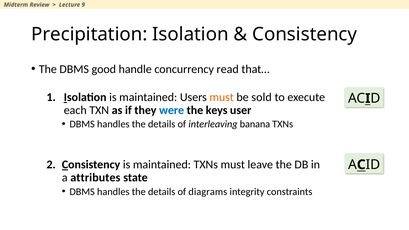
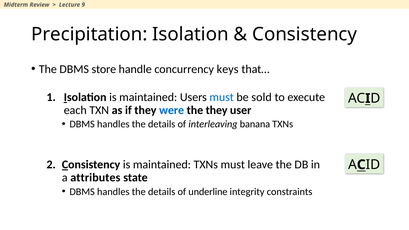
good: good -> store
read: read -> keys
must at (222, 97) colour: orange -> blue
the keys: keys -> they
diagrams: diagrams -> underline
